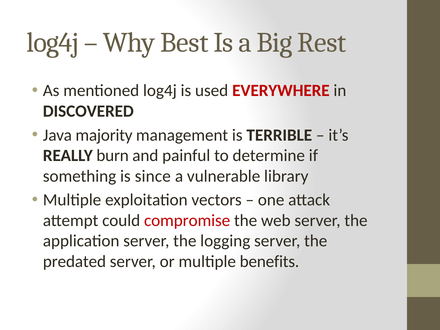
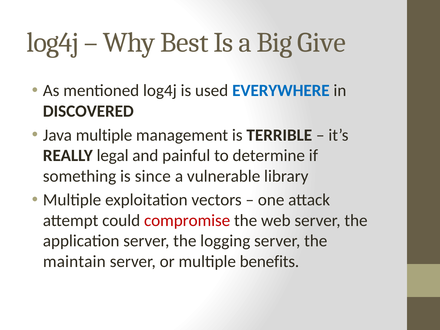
Rest: Rest -> Give
EVERYWHERE colour: red -> blue
Java majority: majority -> multiple
burn: burn -> legal
predated: predated -> maintain
